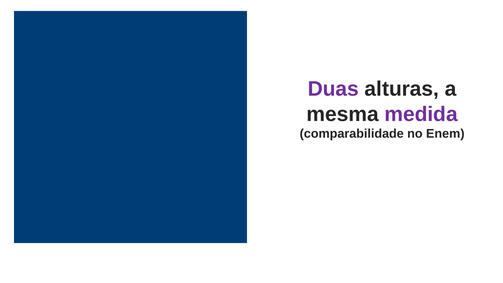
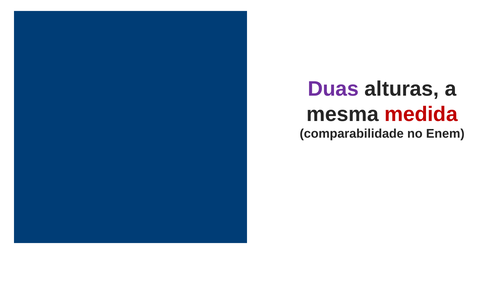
medida colour: purple -> red
